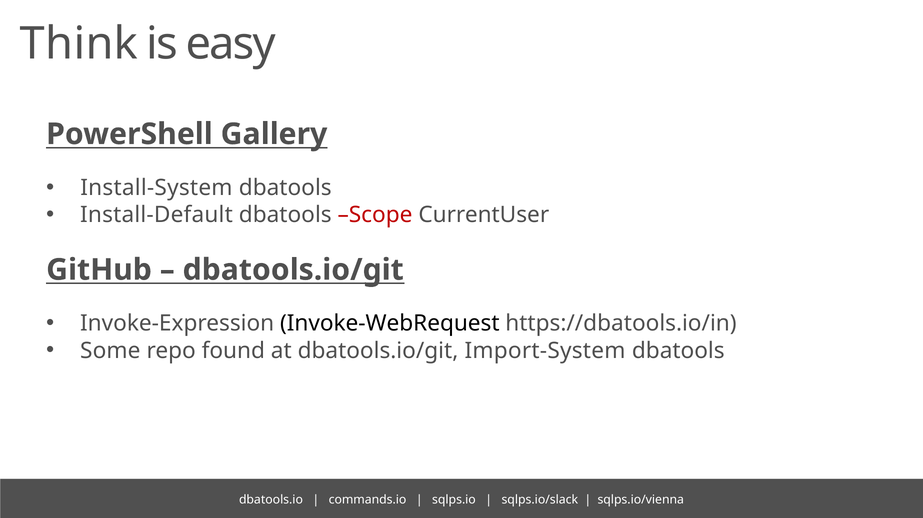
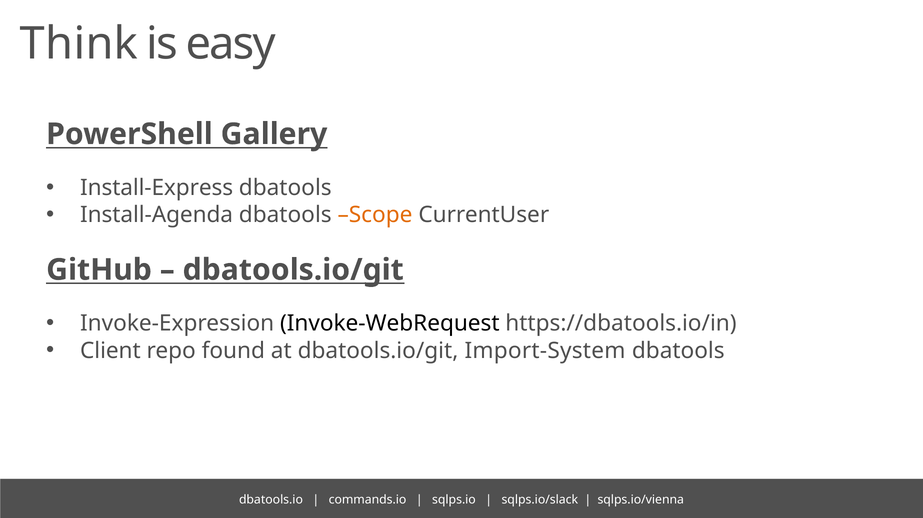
Install-System: Install-System -> Install-Express
Install-Default: Install-Default -> Install-Agenda
Scope colour: red -> orange
Some: Some -> Client
